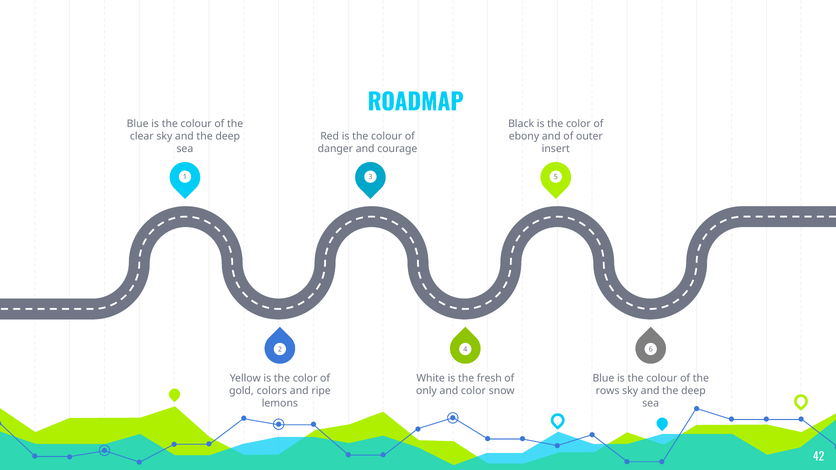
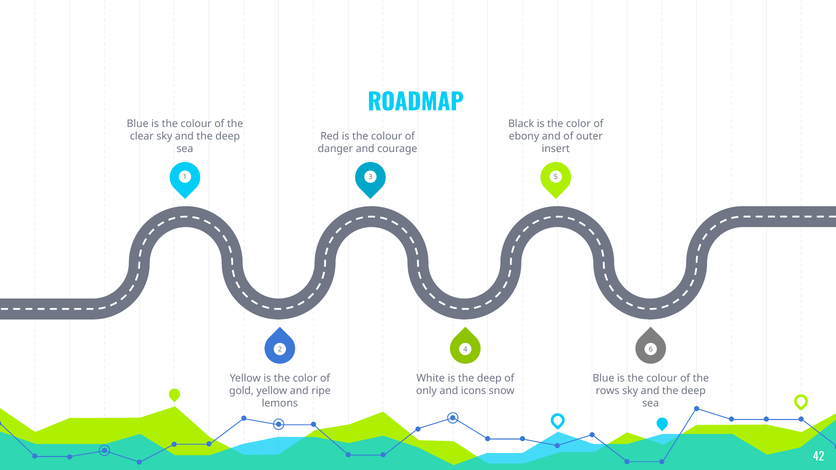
is the fresh: fresh -> deep
gold colors: colors -> yellow
and color: color -> icons
